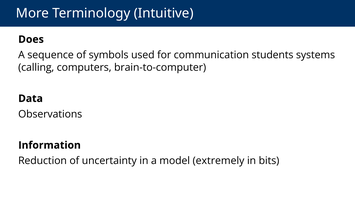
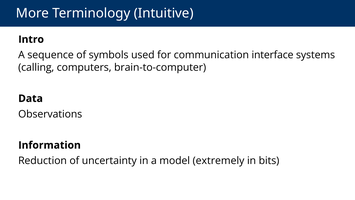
Does: Does -> Intro
students: students -> interface
